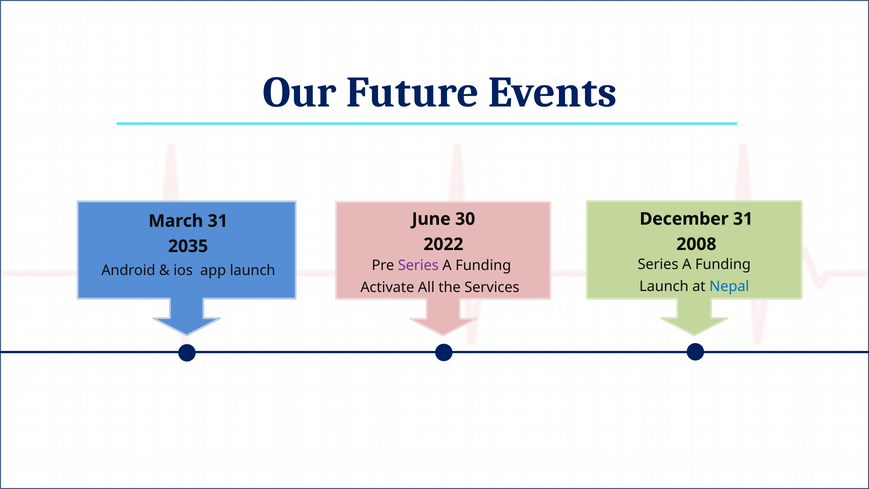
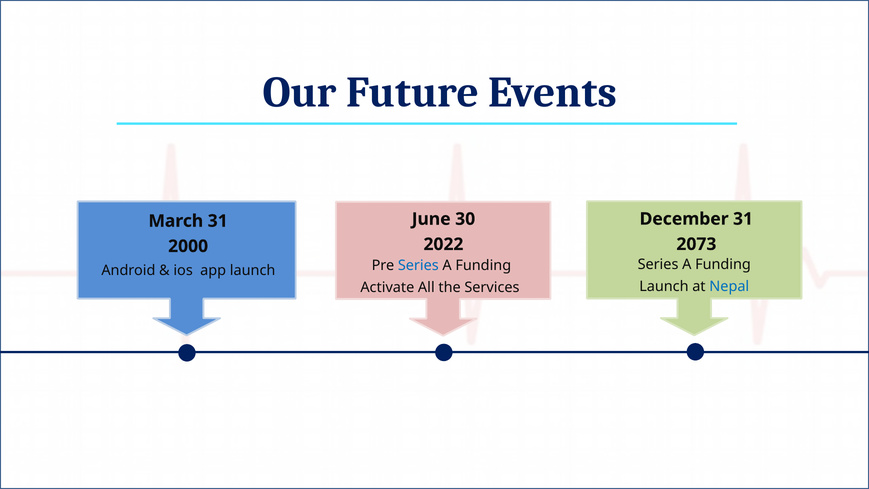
2008: 2008 -> 2073
2035: 2035 -> 2000
Series at (418, 265) colour: purple -> blue
